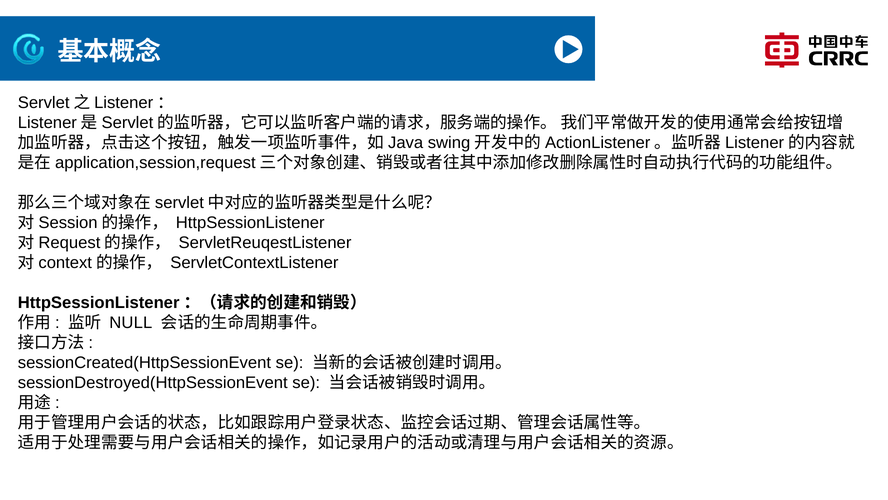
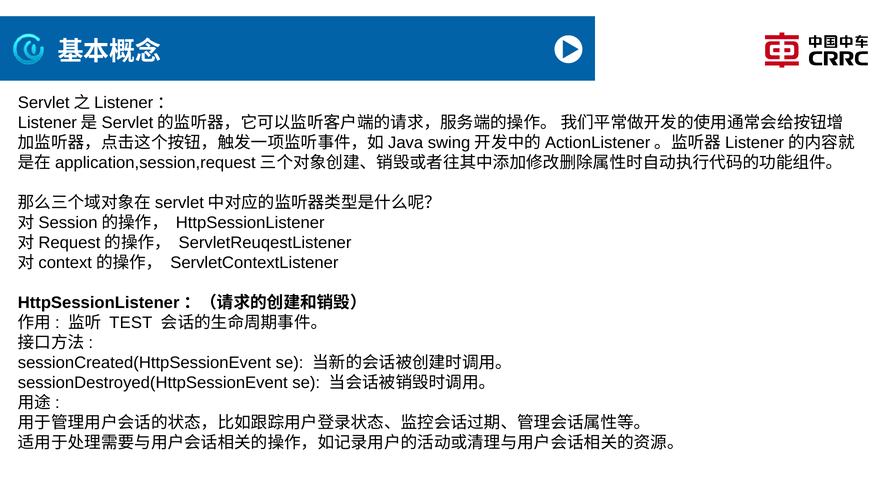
NULL: NULL -> TEST
